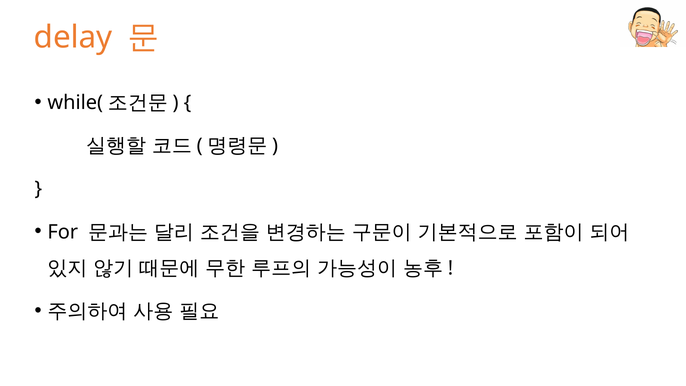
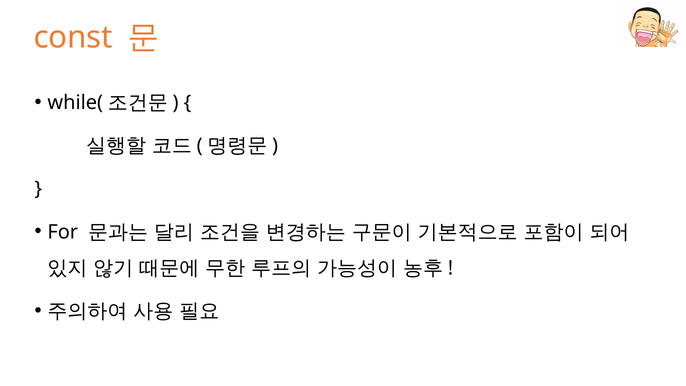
delay: delay -> const
